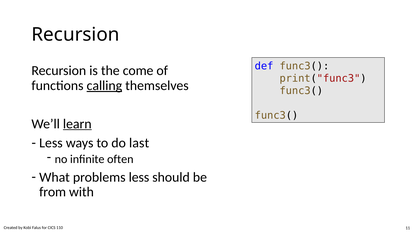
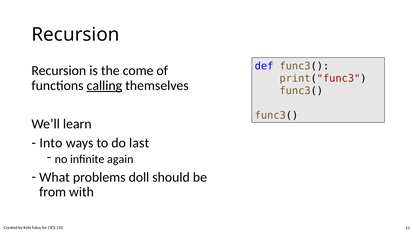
learn underline: present -> none
Less at (51, 143): Less -> Into
often: often -> again
problems less: less -> doll
